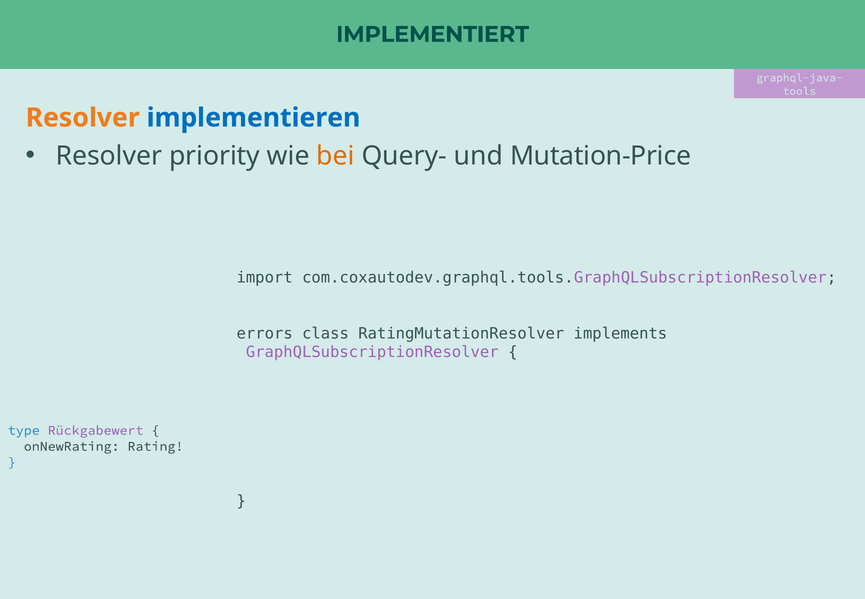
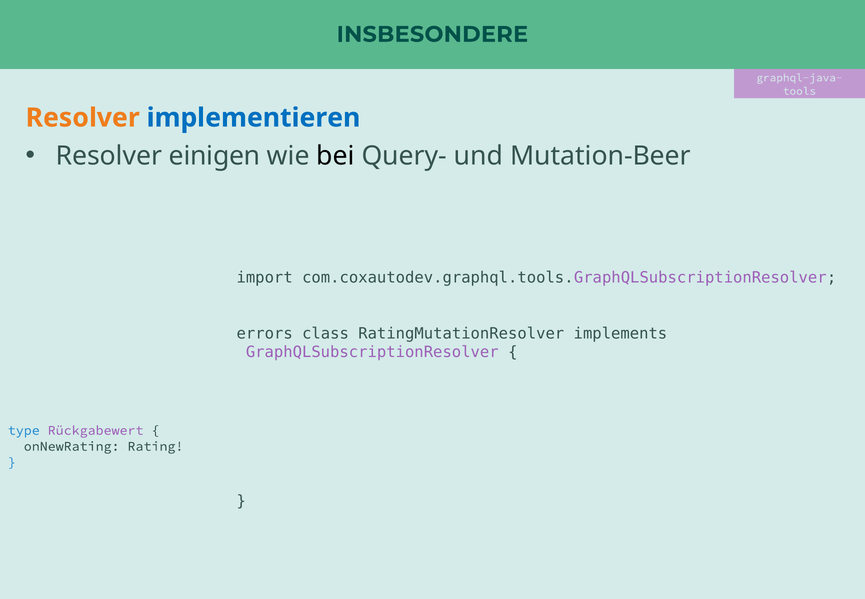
IMPLEMENTIERT: IMPLEMENTIERT -> INSBESONDERE
priority: priority -> einigen
bei colour: orange -> black
Mutation-Price: Mutation-Price -> Mutation-Beer
